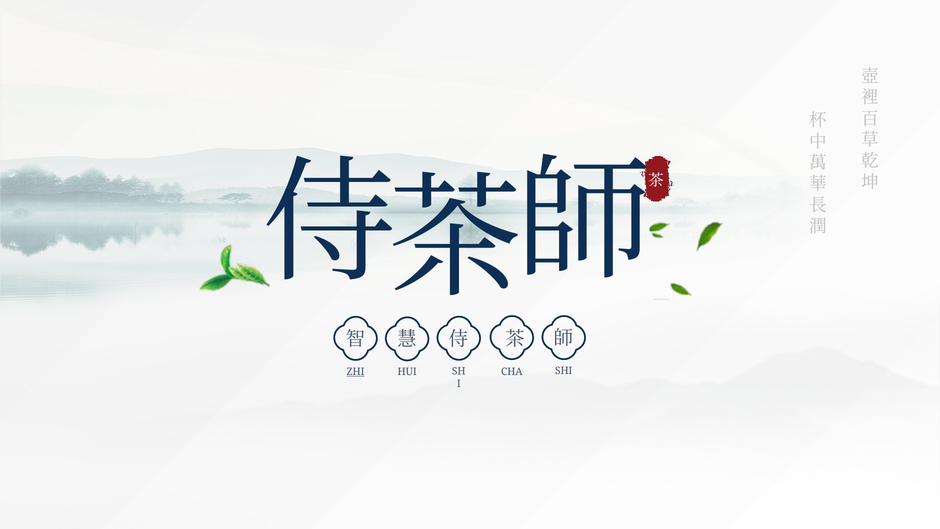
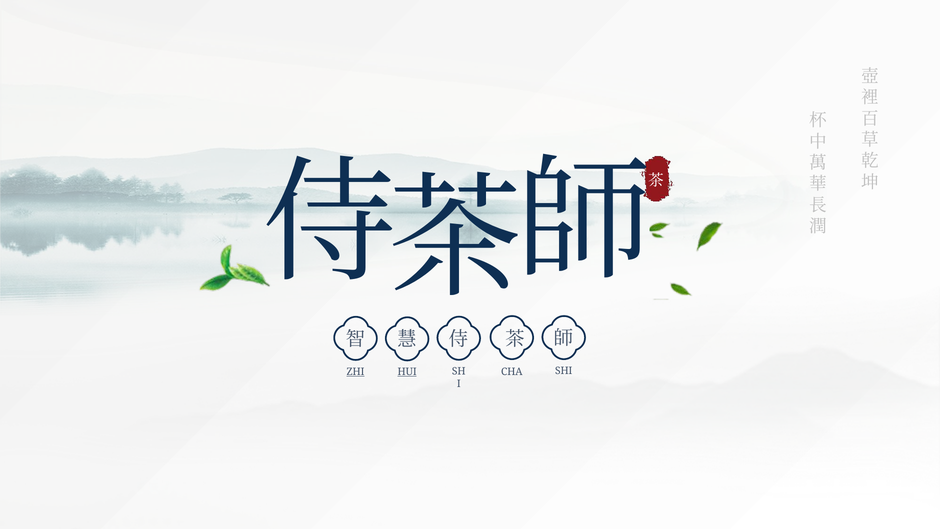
HUI underline: none -> present
